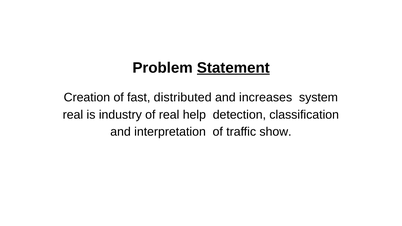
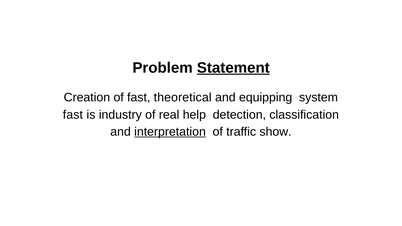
distributed: distributed -> theoretical
increases: increases -> equipping
real at (73, 115): real -> fast
interpretation underline: none -> present
